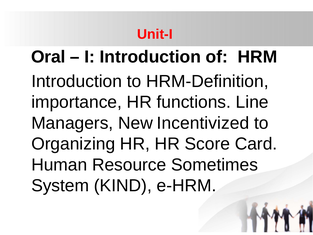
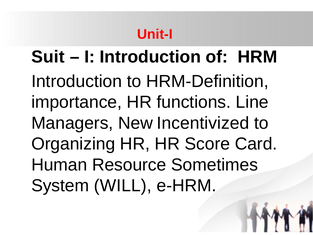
Oral: Oral -> Suit
KIND: KIND -> WILL
